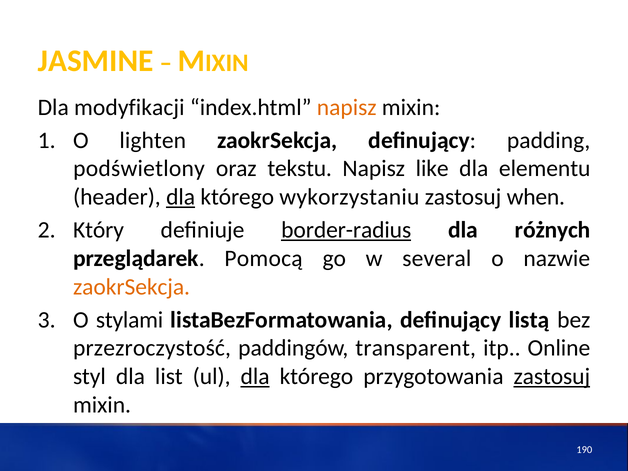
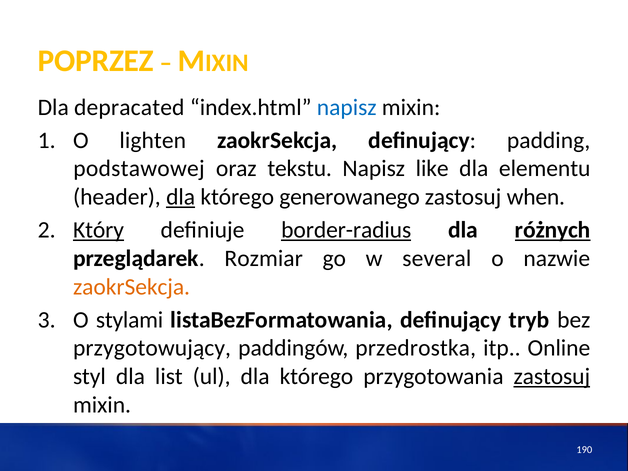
JASMINE: JASMINE -> POPRZEZ
modyfikacji: modyfikacji -> depracated
napisz at (347, 107) colour: orange -> blue
podświetlony: podświetlony -> podstawowej
wykorzystaniu: wykorzystaniu -> generowanego
Który underline: none -> present
różnych underline: none -> present
Pomocą: Pomocą -> Rozmiar
listą: listą -> tryb
przezroczystość: przezroczystość -> przygotowujący
transparent: transparent -> przedrostka
dla at (255, 376) underline: present -> none
